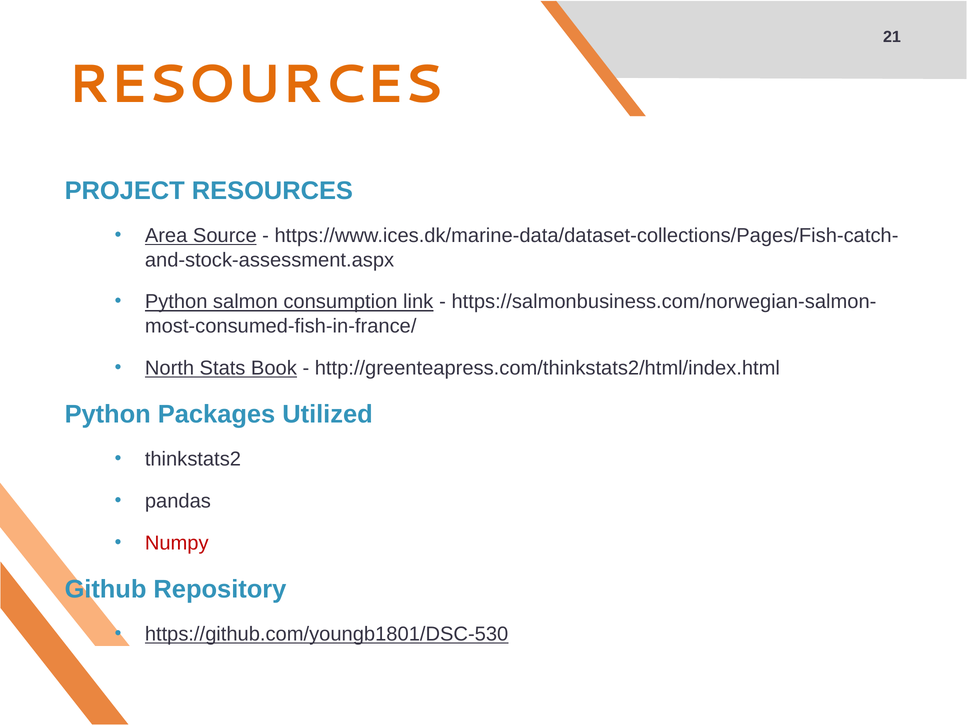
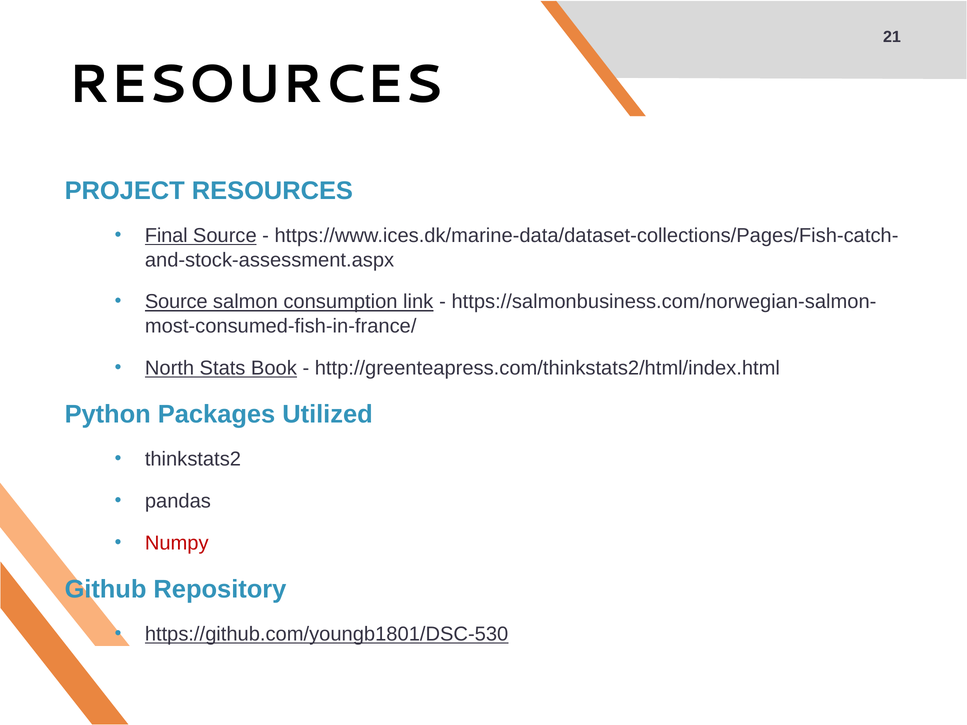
RESOURCES at (256, 85) colour: orange -> black
Area: Area -> Final
Python at (176, 302): Python -> Source
